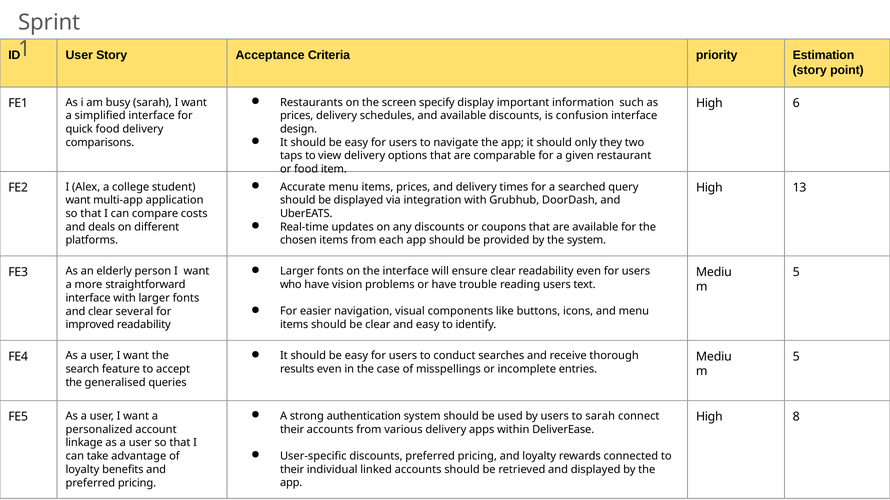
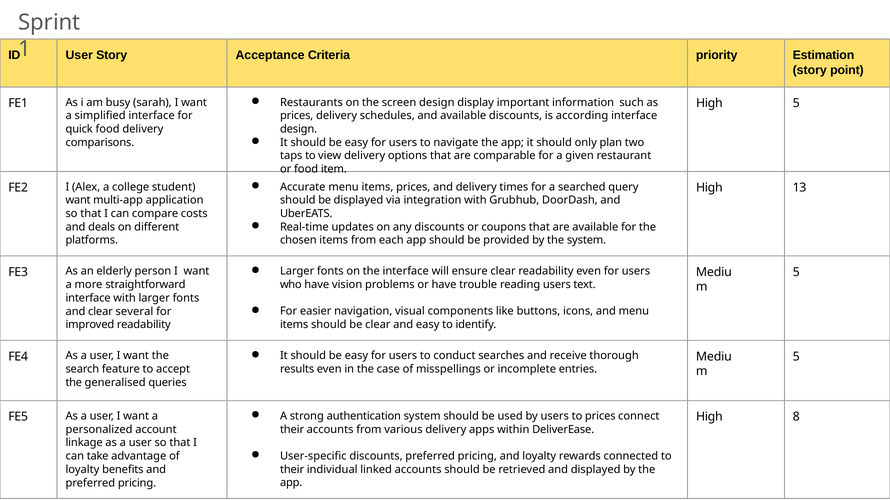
screen specify: specify -> design
High 6: 6 -> 5
confusion: confusion -> according
they: they -> plan
to sarah: sarah -> prices
